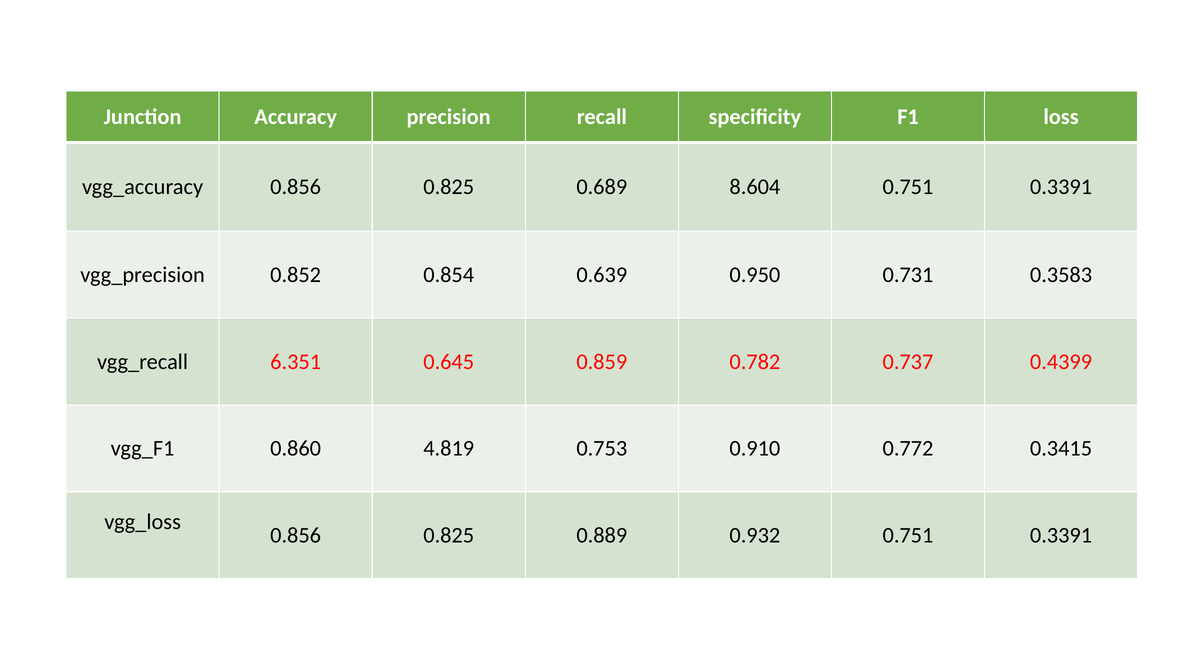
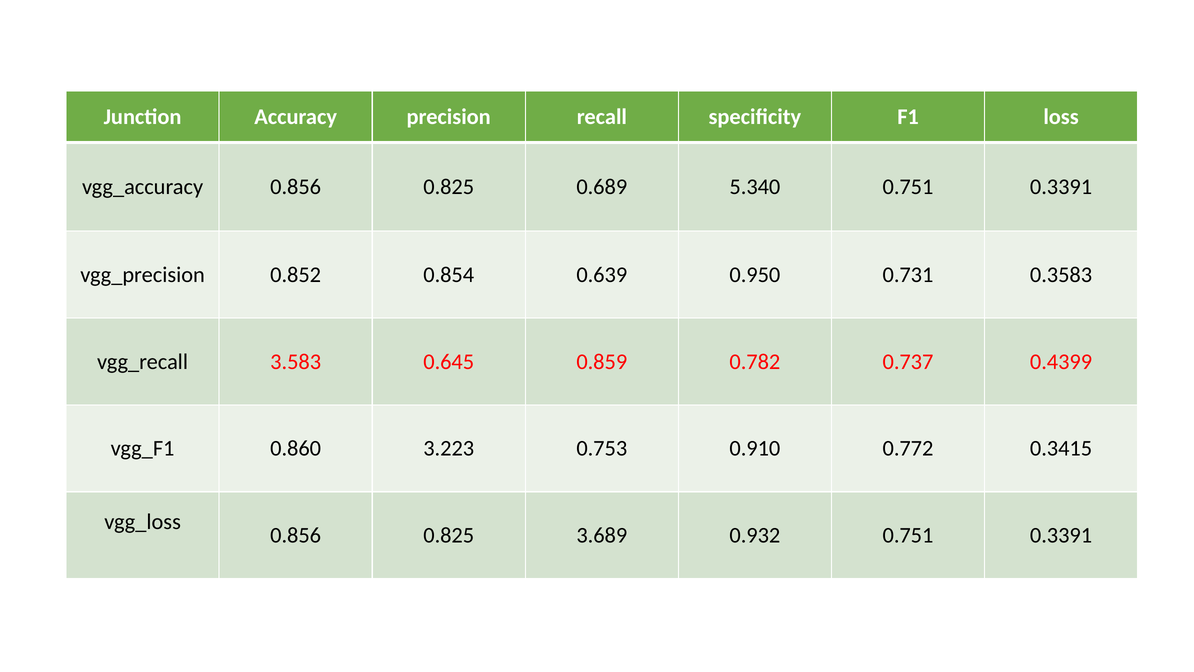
8.604: 8.604 -> 5.340
6.351: 6.351 -> 3.583
4.819: 4.819 -> 3.223
0.889: 0.889 -> 3.689
